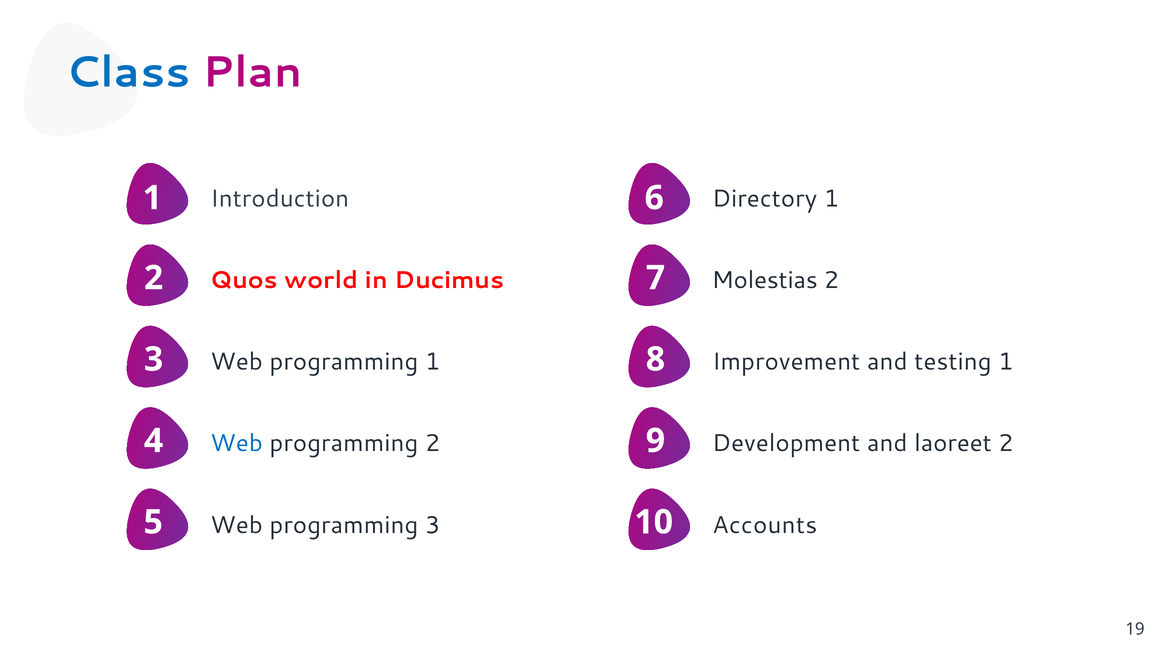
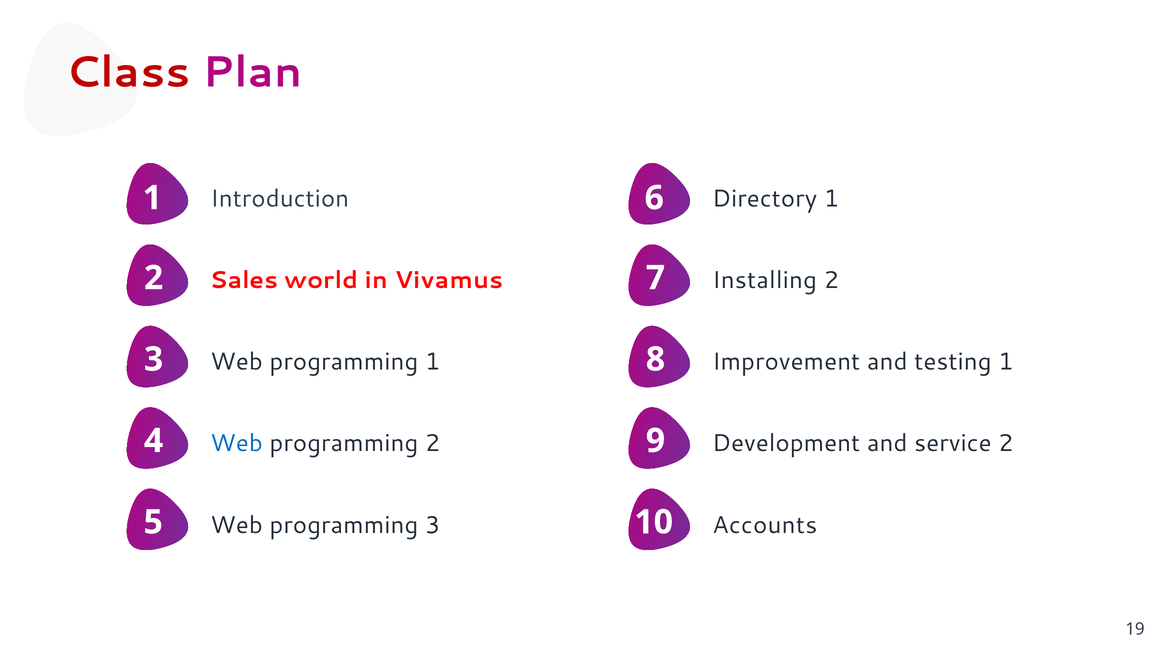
Class colour: blue -> red
Quos: Quos -> Sales
Ducimus: Ducimus -> Vivamus
Molestias: Molestias -> Installing
laoreet: laoreet -> service
